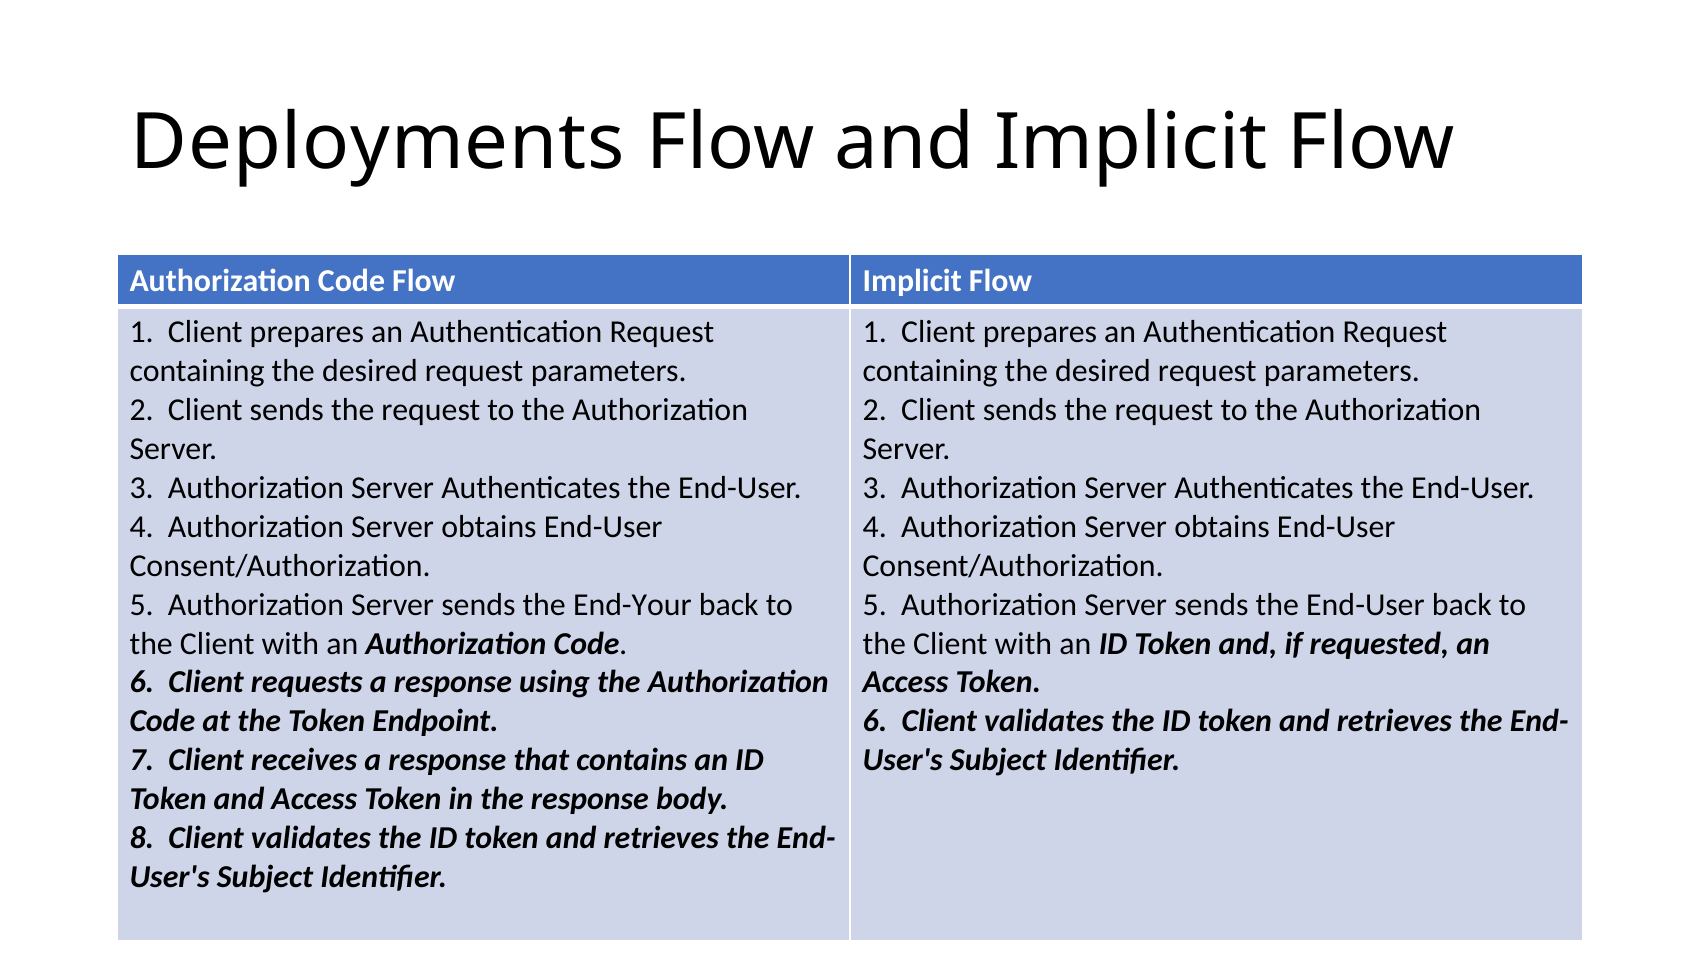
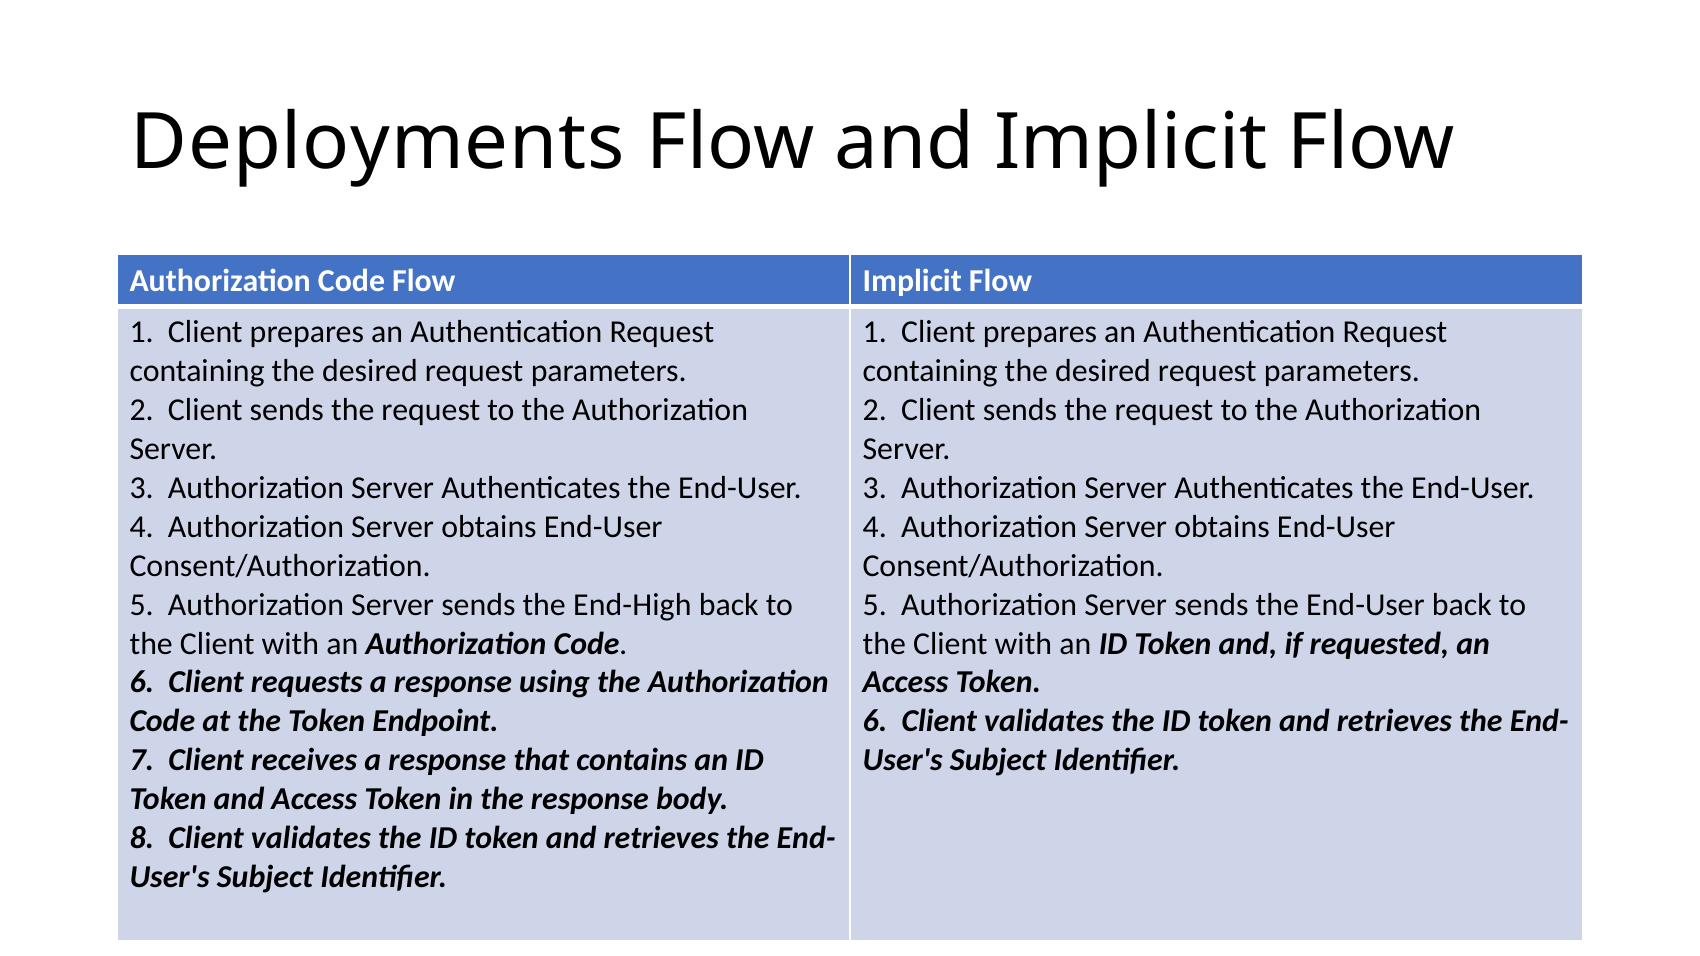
End-Your: End-Your -> End-High
